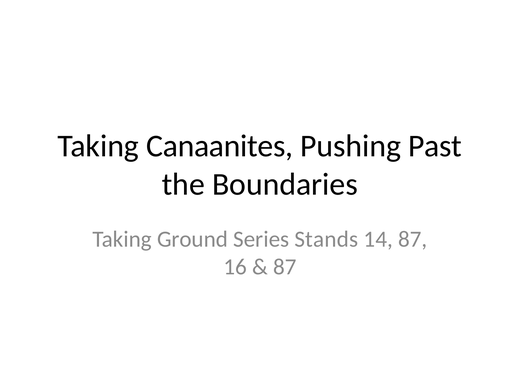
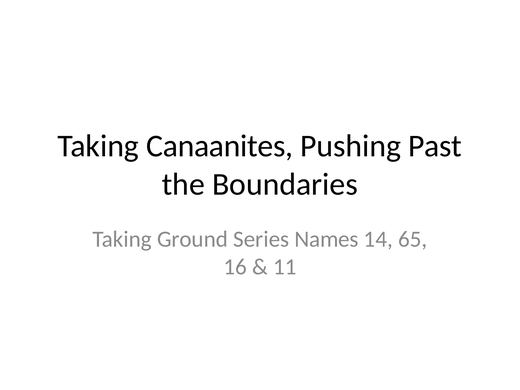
Stands: Stands -> Names
14 87: 87 -> 65
87 at (285, 267): 87 -> 11
